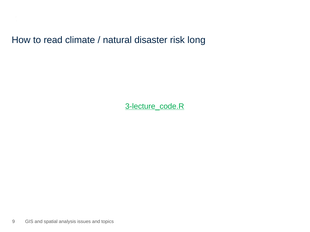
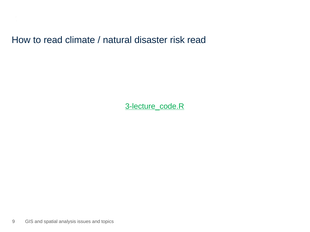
risk long: long -> read
